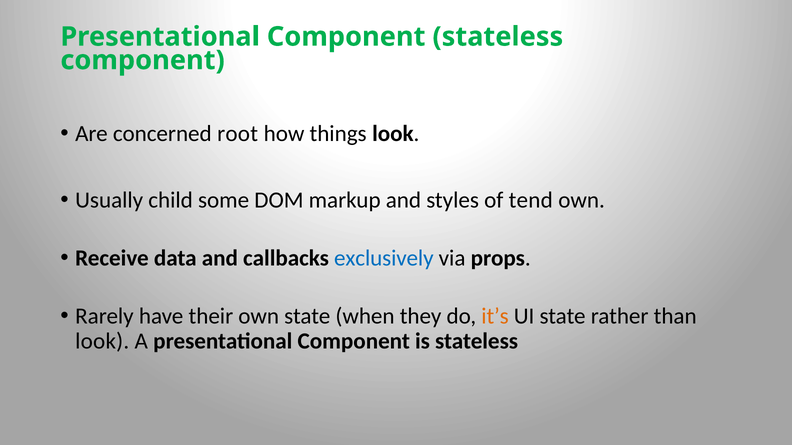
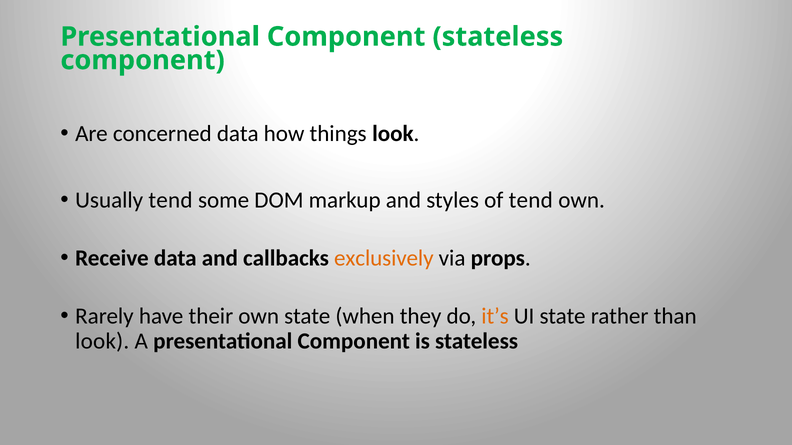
concerned root: root -> data
Usually child: child -> tend
exclusively colour: blue -> orange
